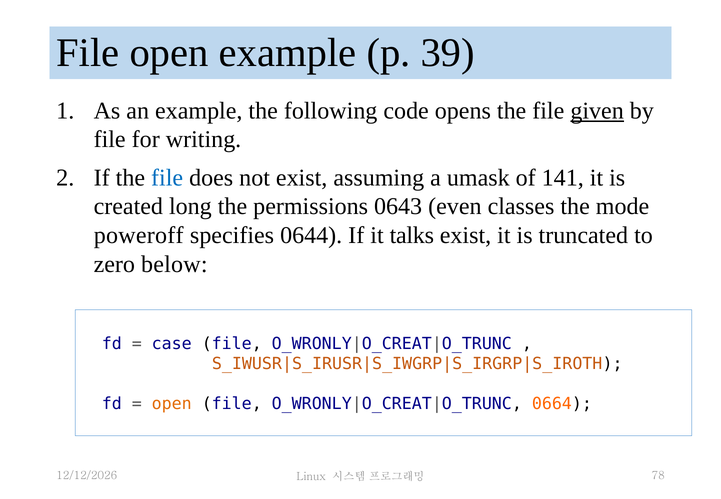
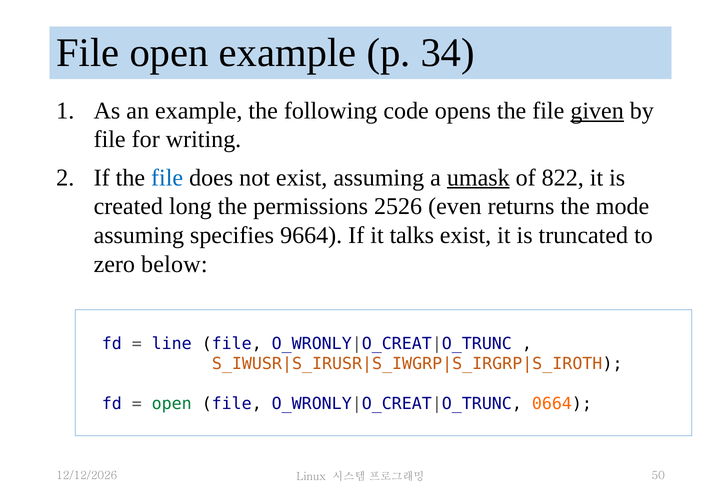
39: 39 -> 34
umask underline: none -> present
141: 141 -> 822
0643: 0643 -> 2526
classes: classes -> returns
poweroff at (139, 235): poweroff -> assuming
0644: 0644 -> 9664
case: case -> line
open at (172, 404) colour: orange -> green
78: 78 -> 50
